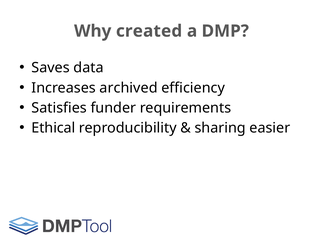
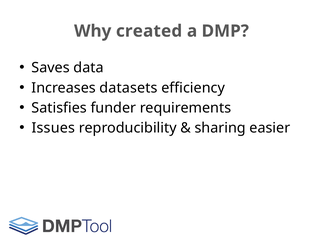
archived: archived -> datasets
Ethical: Ethical -> Issues
